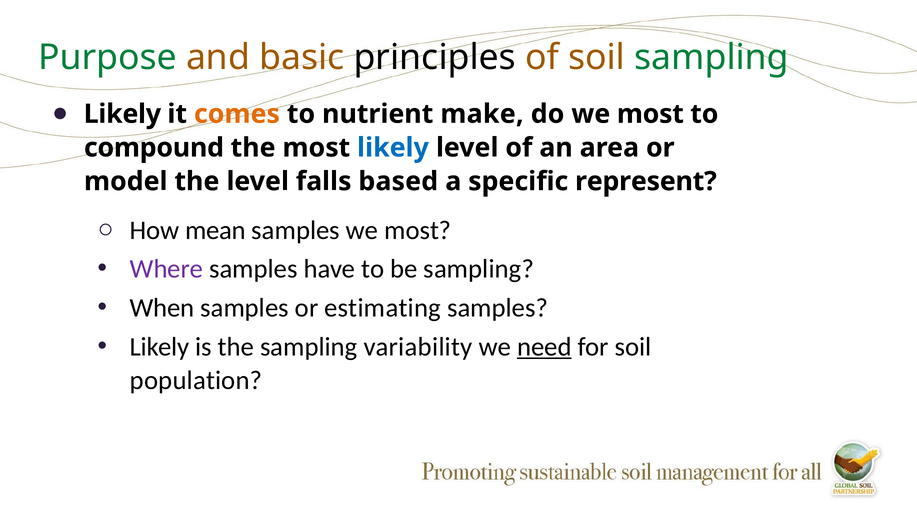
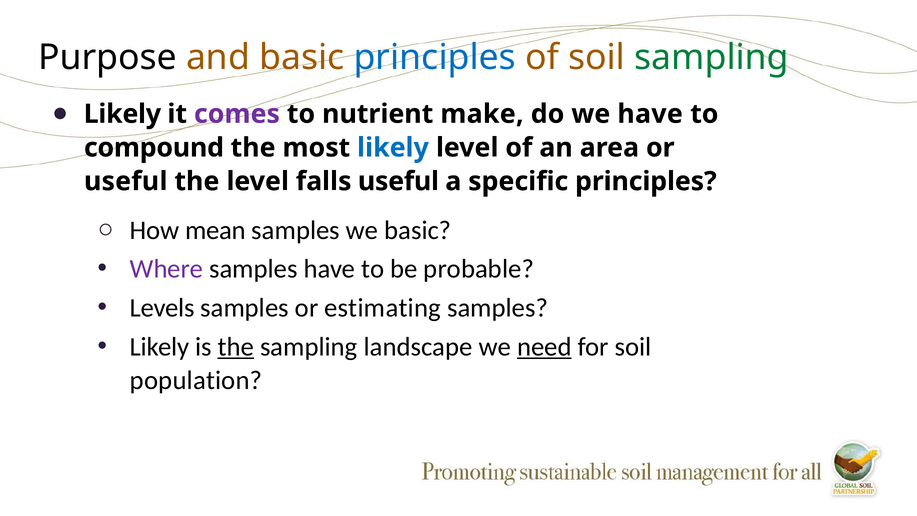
Purpose colour: green -> black
principles at (435, 57) colour: black -> blue
comes colour: orange -> purple
do we most: most -> have
model at (126, 181): model -> useful
falls based: based -> useful
specific represent: represent -> principles
samples we most: most -> basic
be sampling: sampling -> probable
When: When -> Levels
the at (236, 347) underline: none -> present
variability: variability -> landscape
